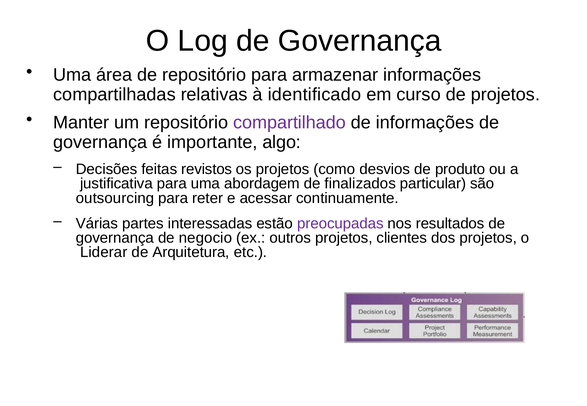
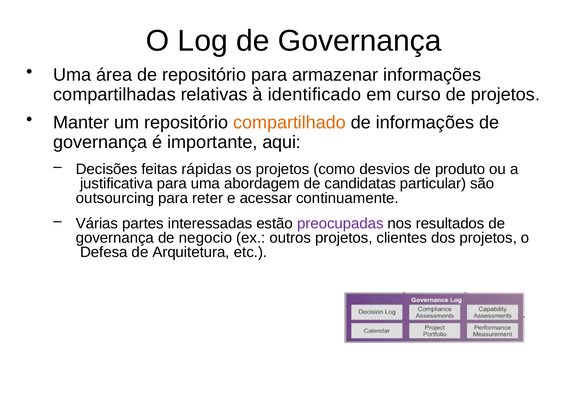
compartilhado colour: purple -> orange
algo: algo -> aqui
revistos: revistos -> rápidas
finalizados: finalizados -> candidatas
Liderar: Liderar -> Defesa
